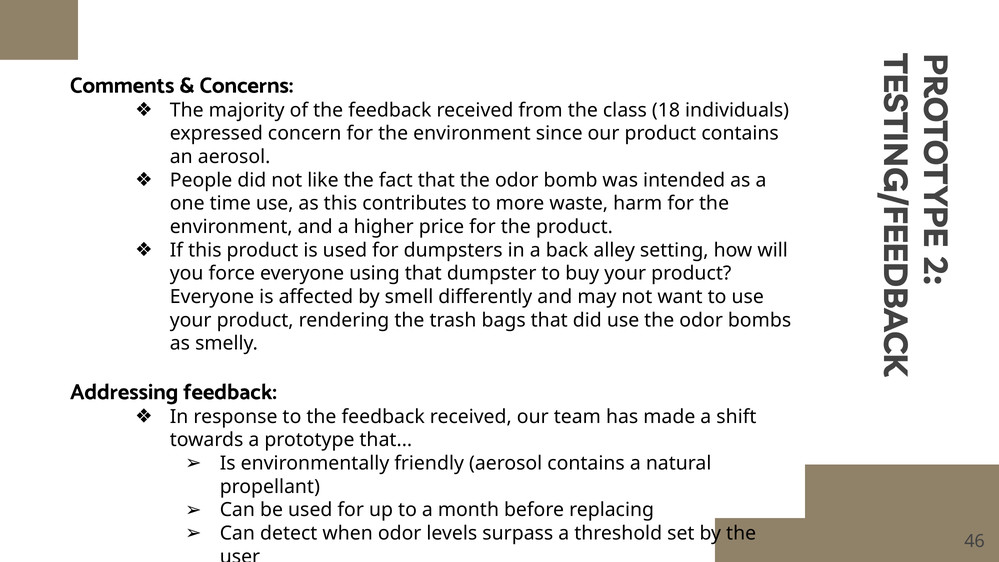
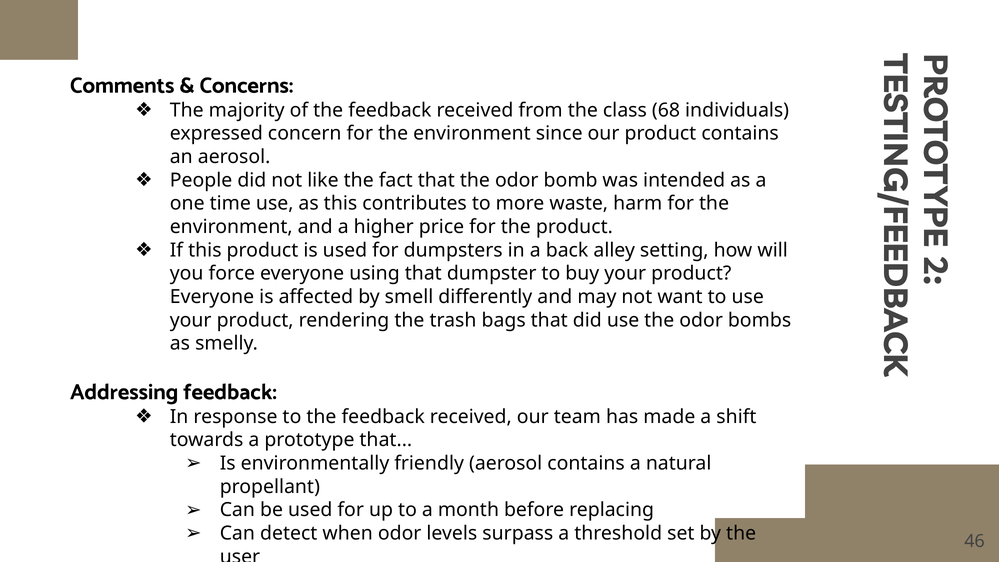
18: 18 -> 68
